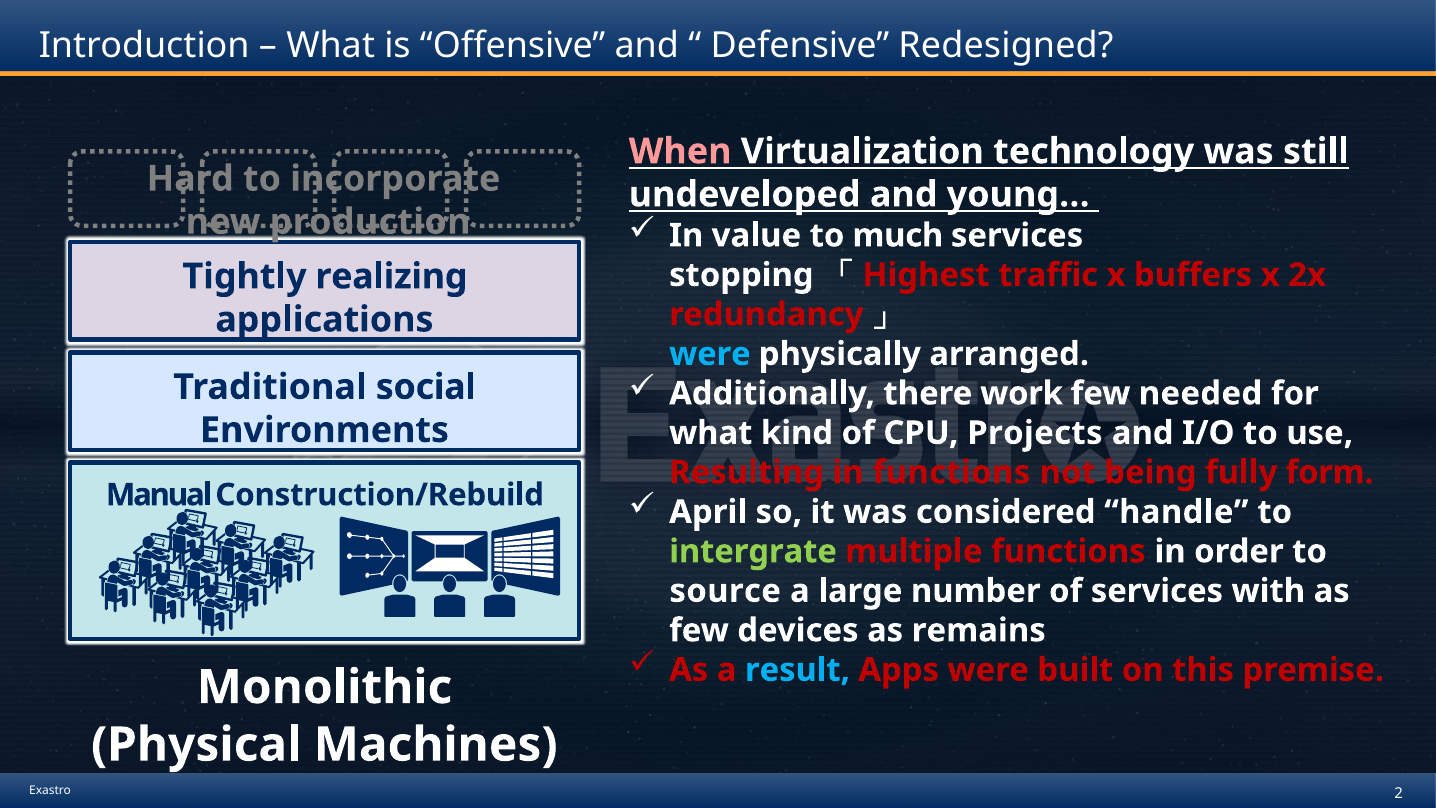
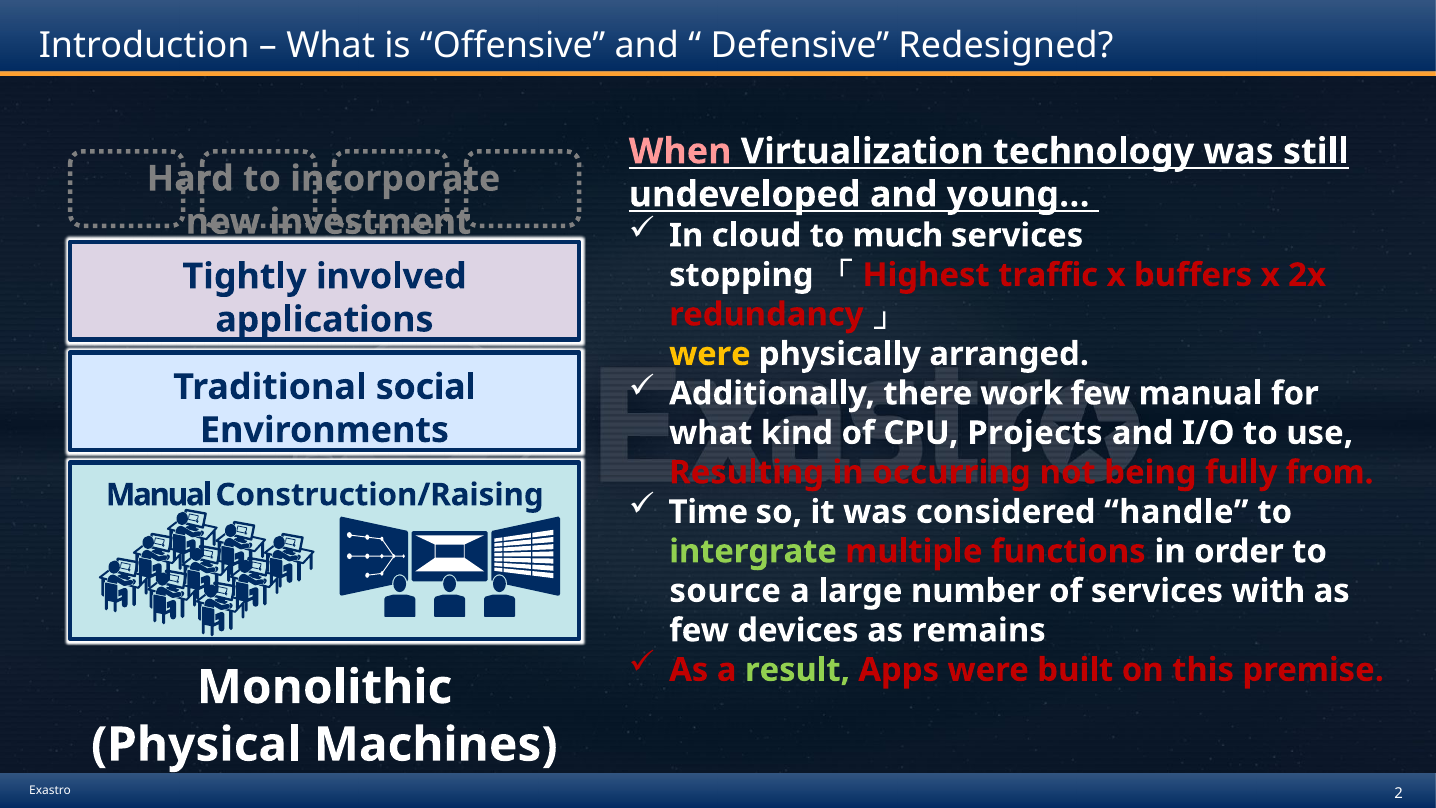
production: production -> investment
value: value -> cloud
realizing: realizing -> involved
were at (710, 354) colour: light blue -> yellow
few needed: needed -> manual
in functions: functions -> occurring
form: form -> from
Construction/Rebuild: Construction/Rebuild -> Construction/Raising
April: April -> Time
result colour: light blue -> light green
